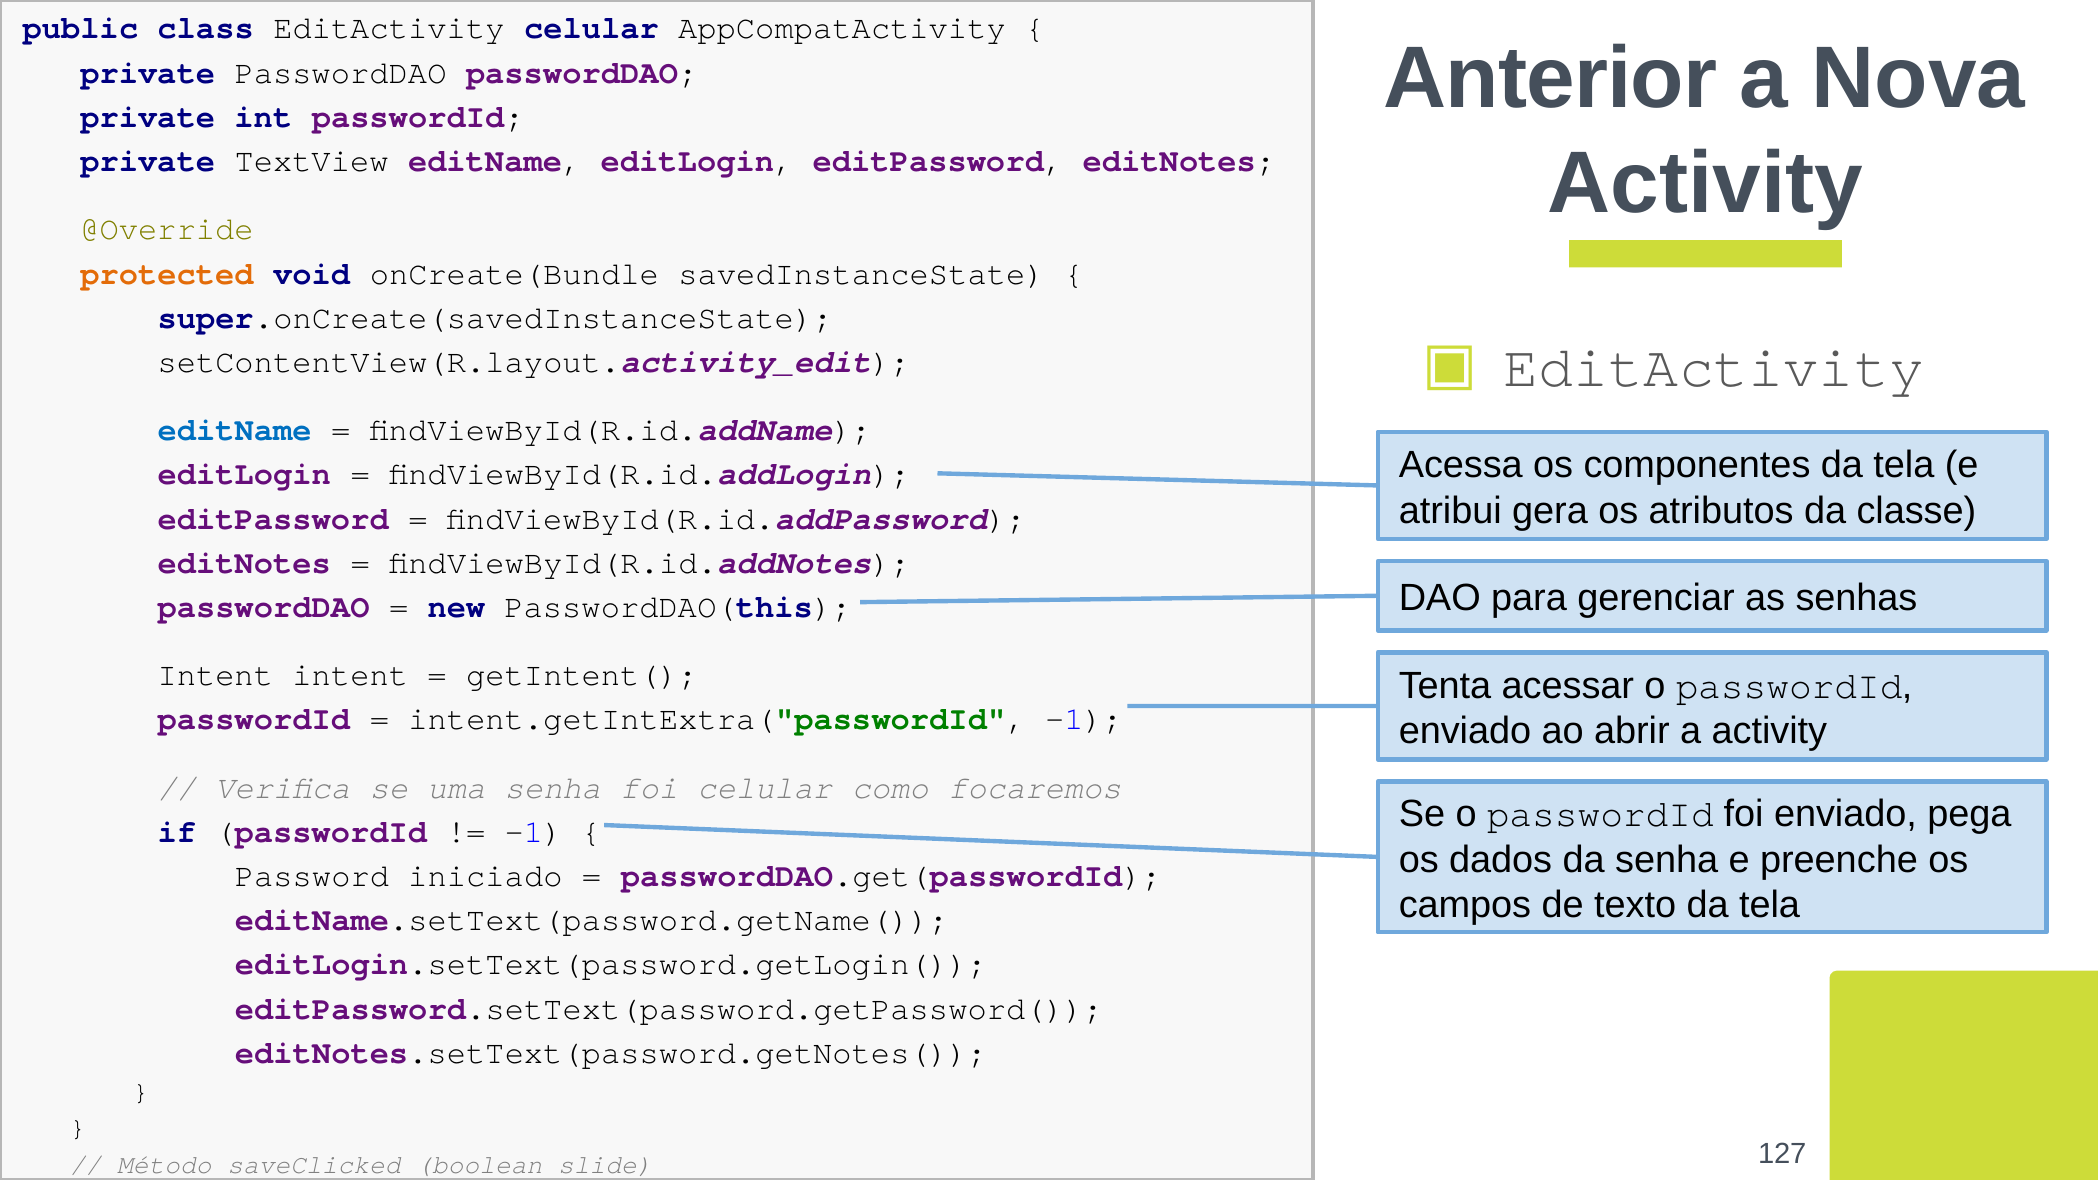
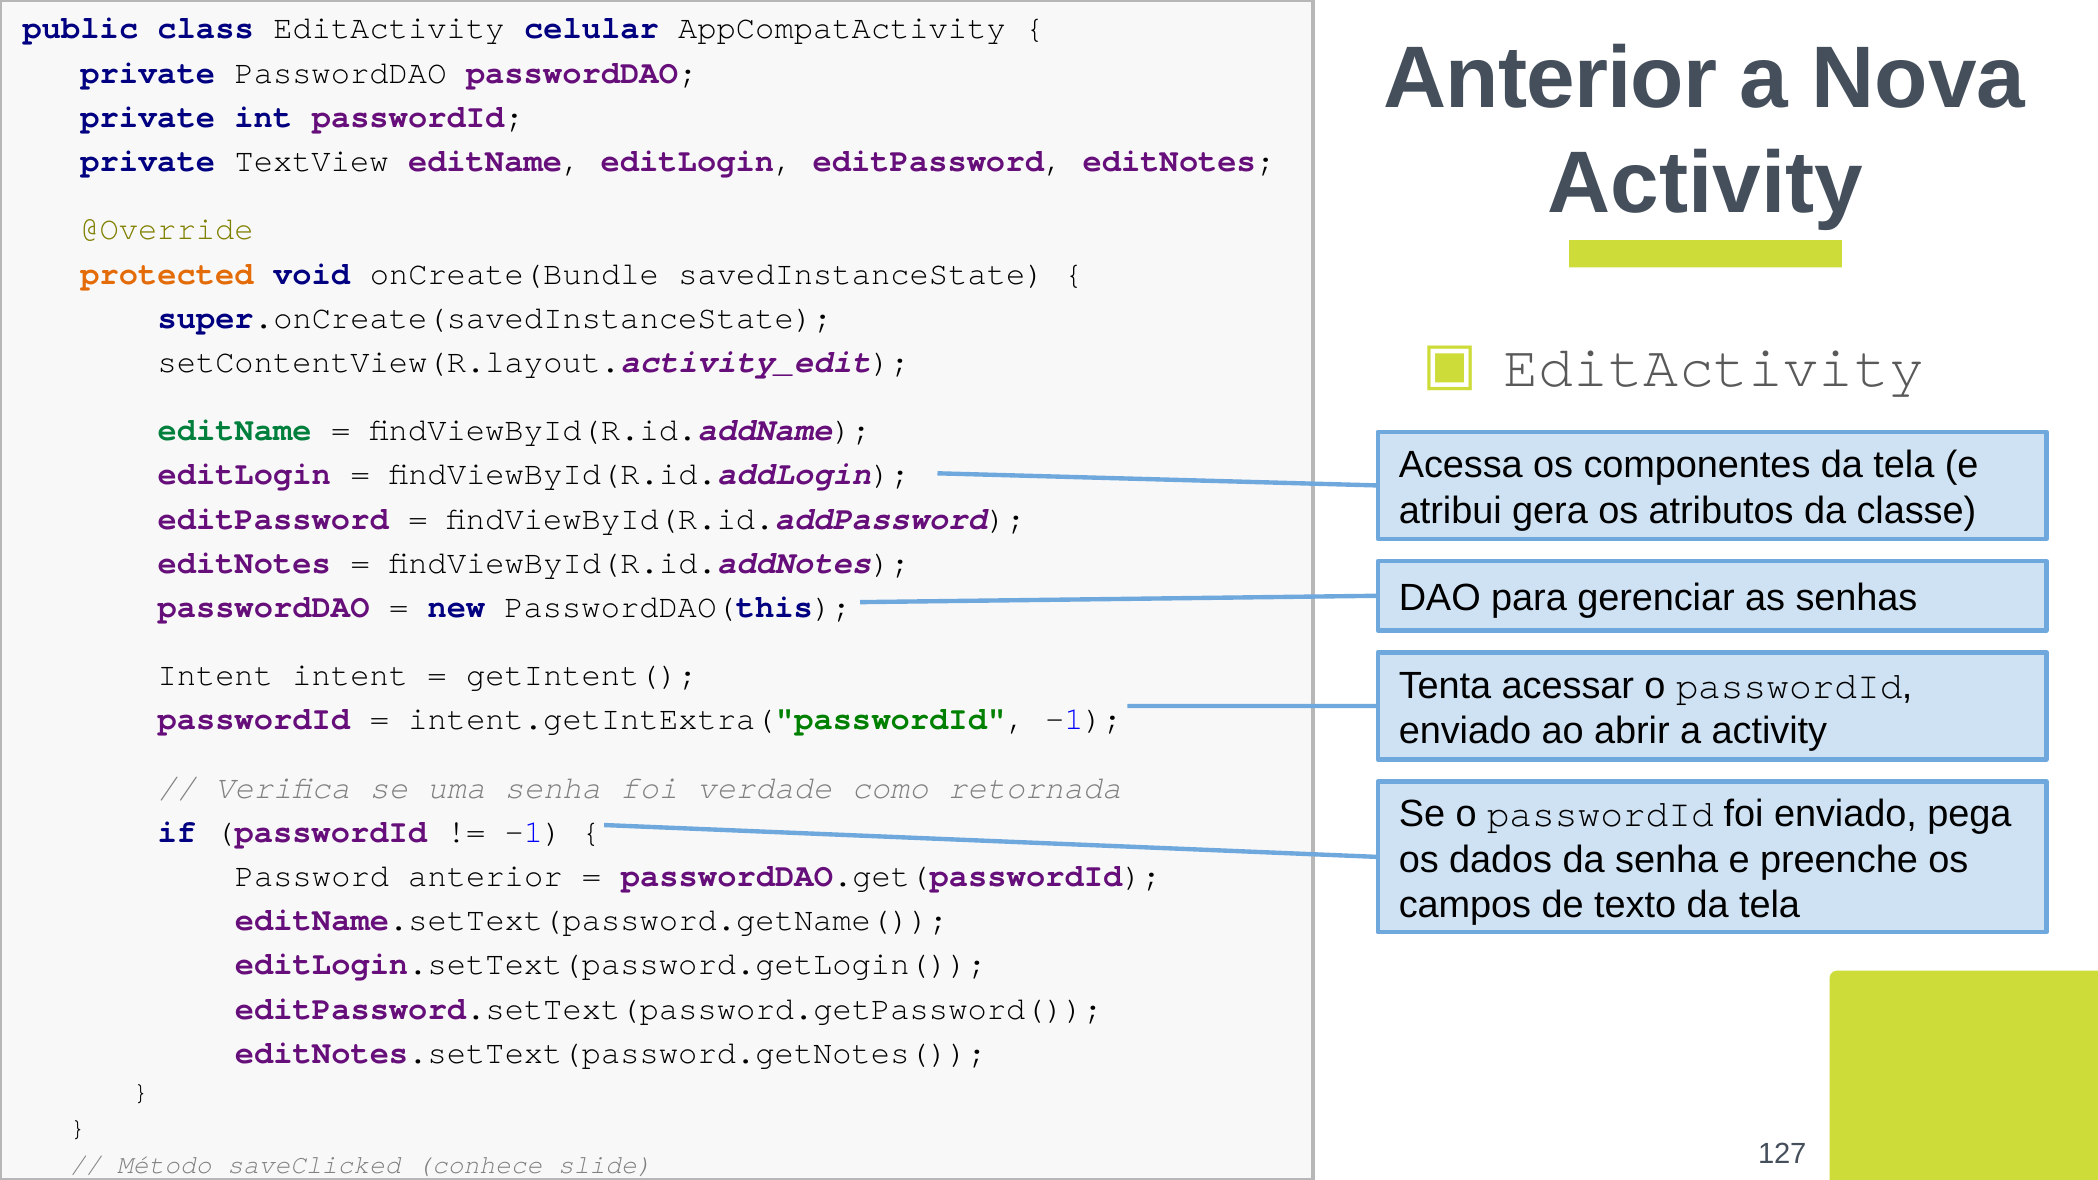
editName at (235, 430) colour: blue -> green
foi celular: celular -> verdade
focaremos: focaremos -> retornada
Password iniciado: iniciado -> anterior
boolean: boolean -> conhece
